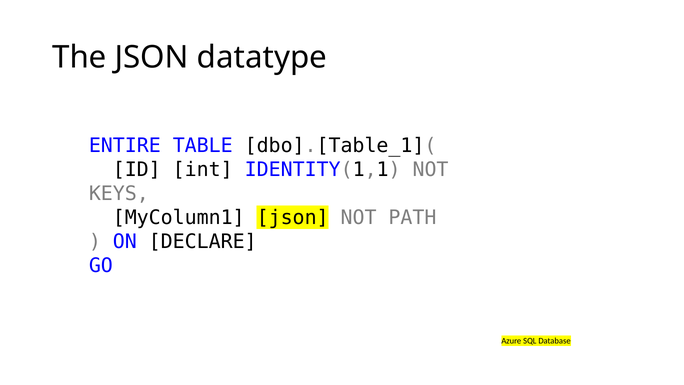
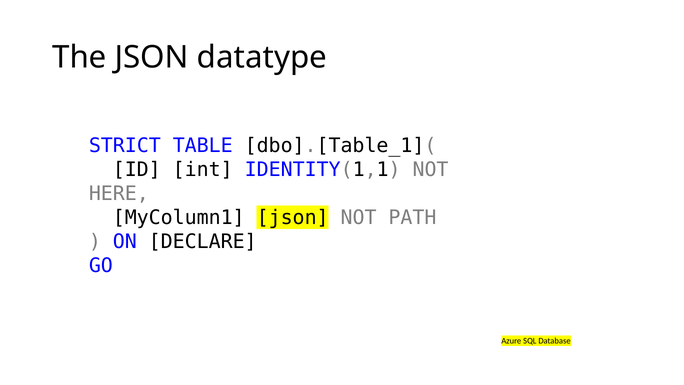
ENTIRE: ENTIRE -> STRICT
KEYS: KEYS -> HERE
